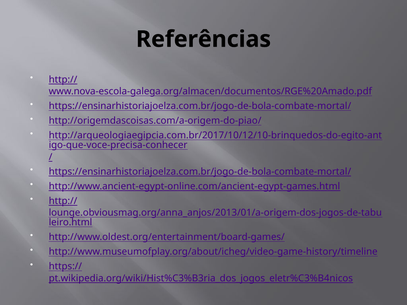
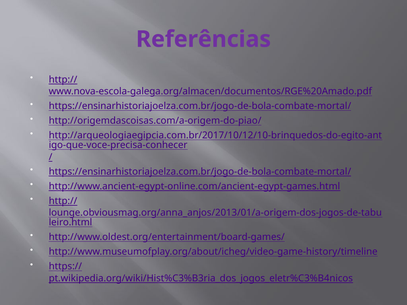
Referências colour: black -> purple
